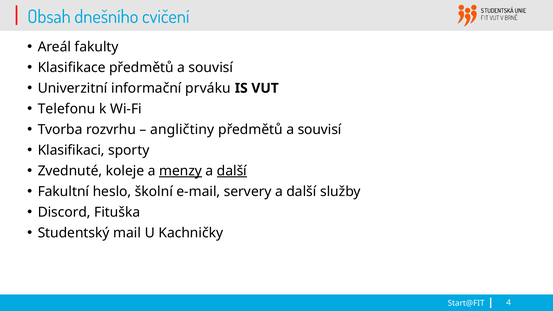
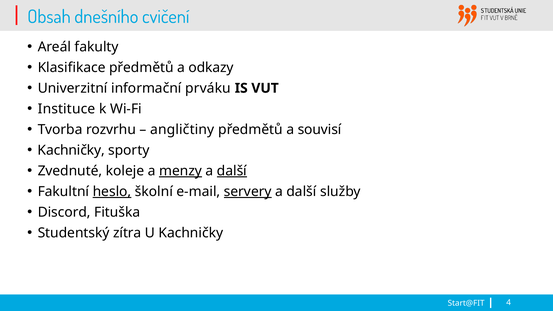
Klasifikace předmětů a souvisí: souvisí -> odkazy
Telefonu: Telefonu -> Instituce
Klasifikaci at (71, 150): Klasifikaci -> Kachničky
heslo underline: none -> present
servery underline: none -> present
mail: mail -> zítra
